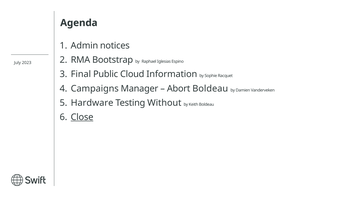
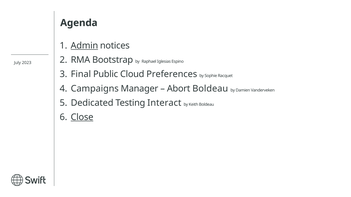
Admin underline: none -> present
Information: Information -> Preferences
Hardware: Hardware -> Dedicated
Without: Without -> Interact
